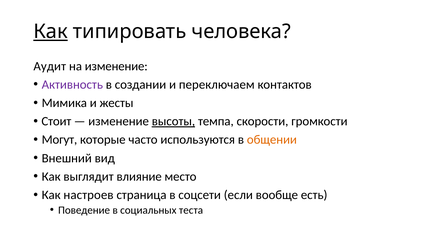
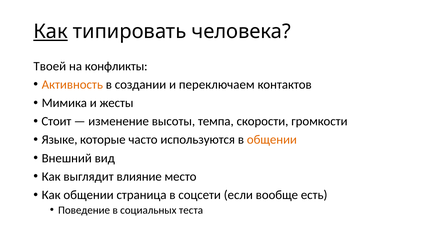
Аудит: Аудит -> Твоей
на изменение: изменение -> конфликты
Активность colour: purple -> orange
высоты underline: present -> none
Могут: Могут -> Языке
Как настроев: настроев -> общении
